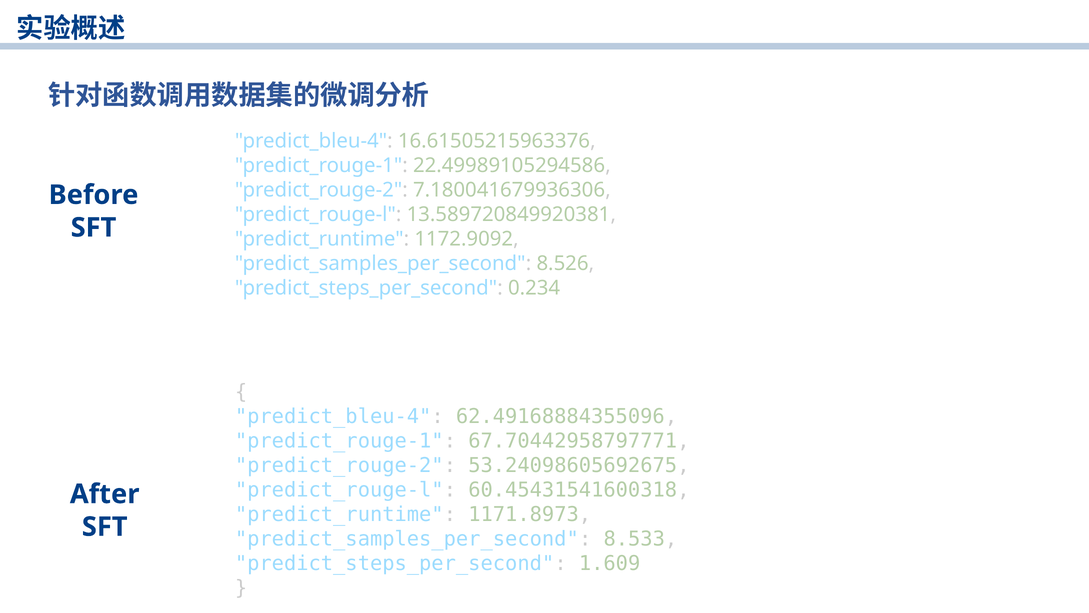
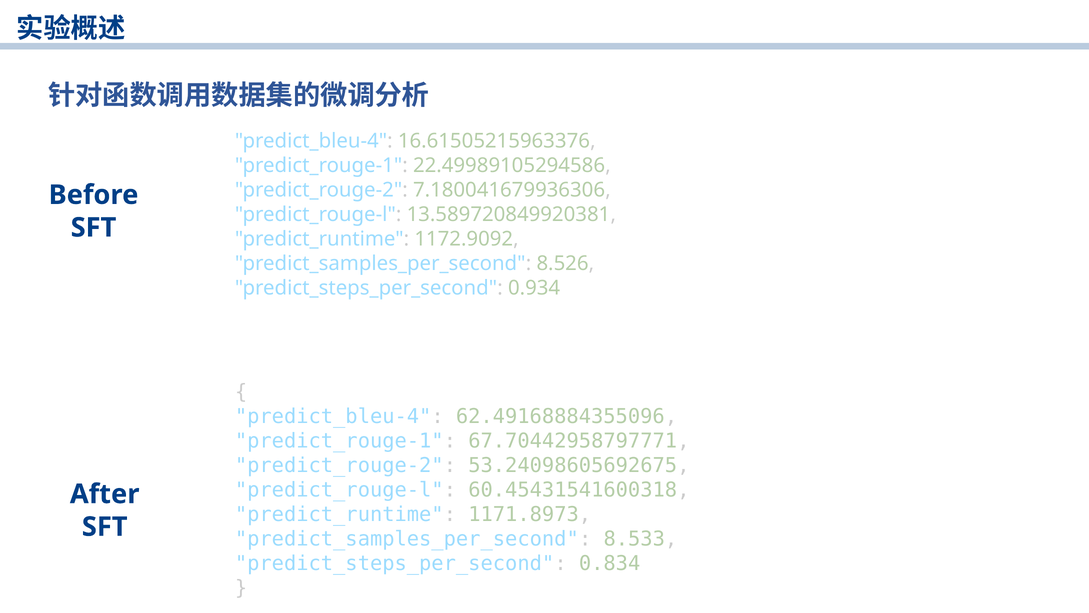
0.234: 0.234 -> 0.934
1.609: 1.609 -> 0.834
